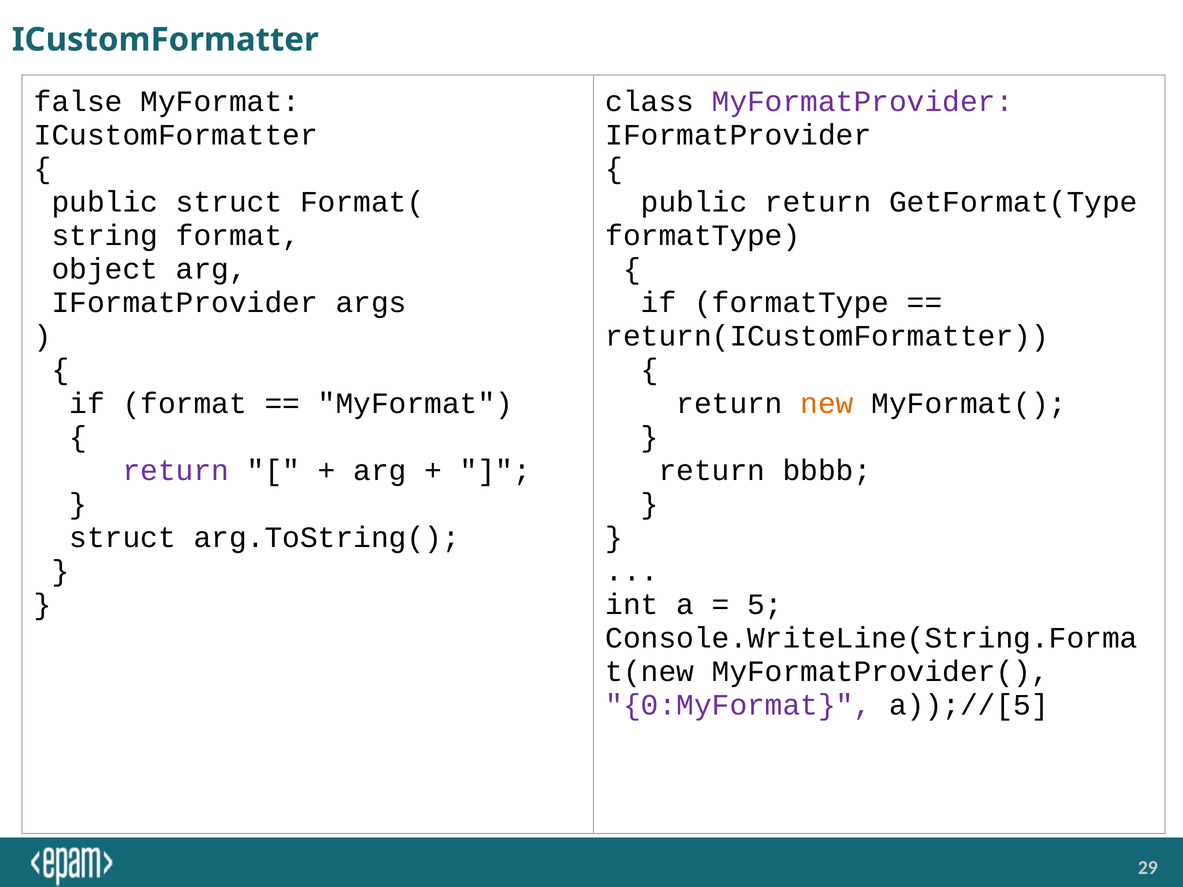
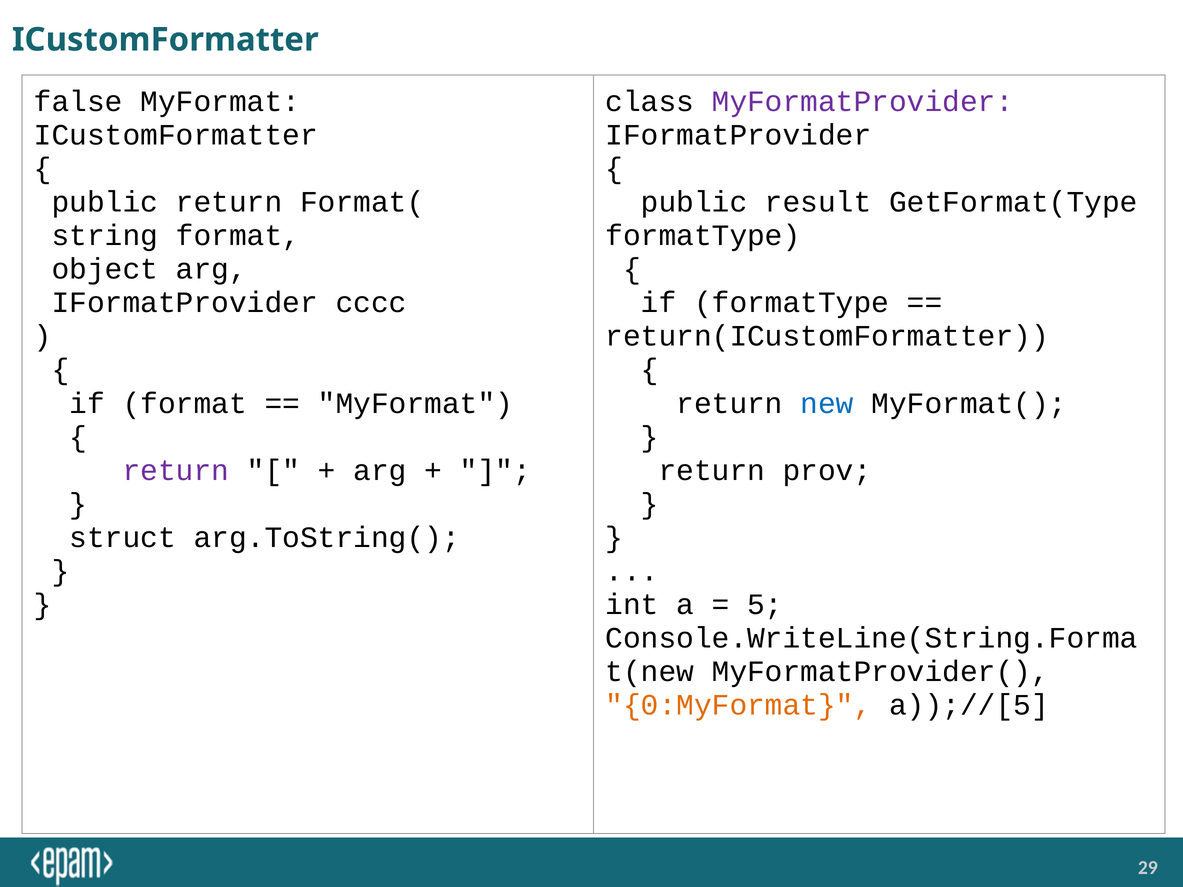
public struct: struct -> return
public return: return -> result
args: args -> cccc
new colour: orange -> blue
bbbb: bbbb -> prov
0:MyFormat colour: purple -> orange
